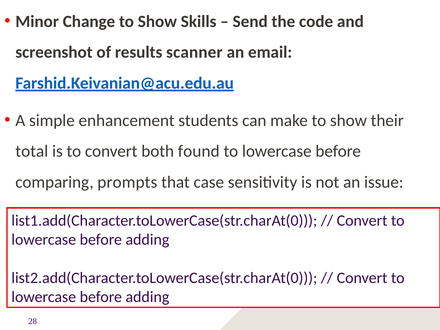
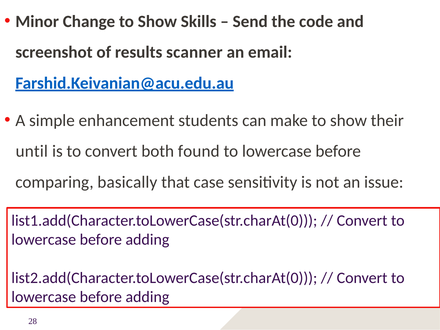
total: total -> until
prompts: prompts -> basically
